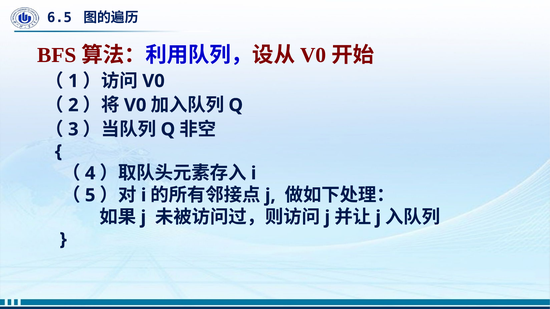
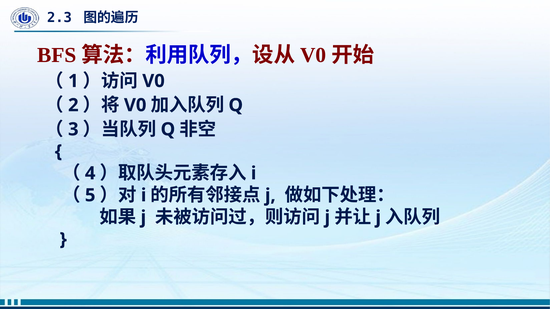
6.5: 6.5 -> 2.3
